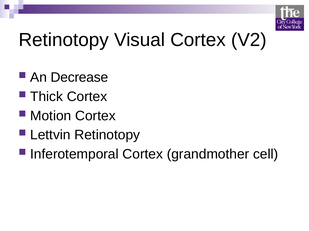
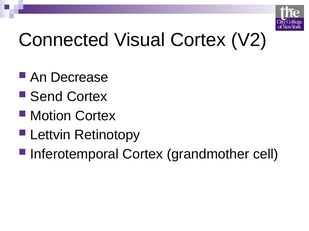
Retinotopy at (64, 40): Retinotopy -> Connected
Thick: Thick -> Send
